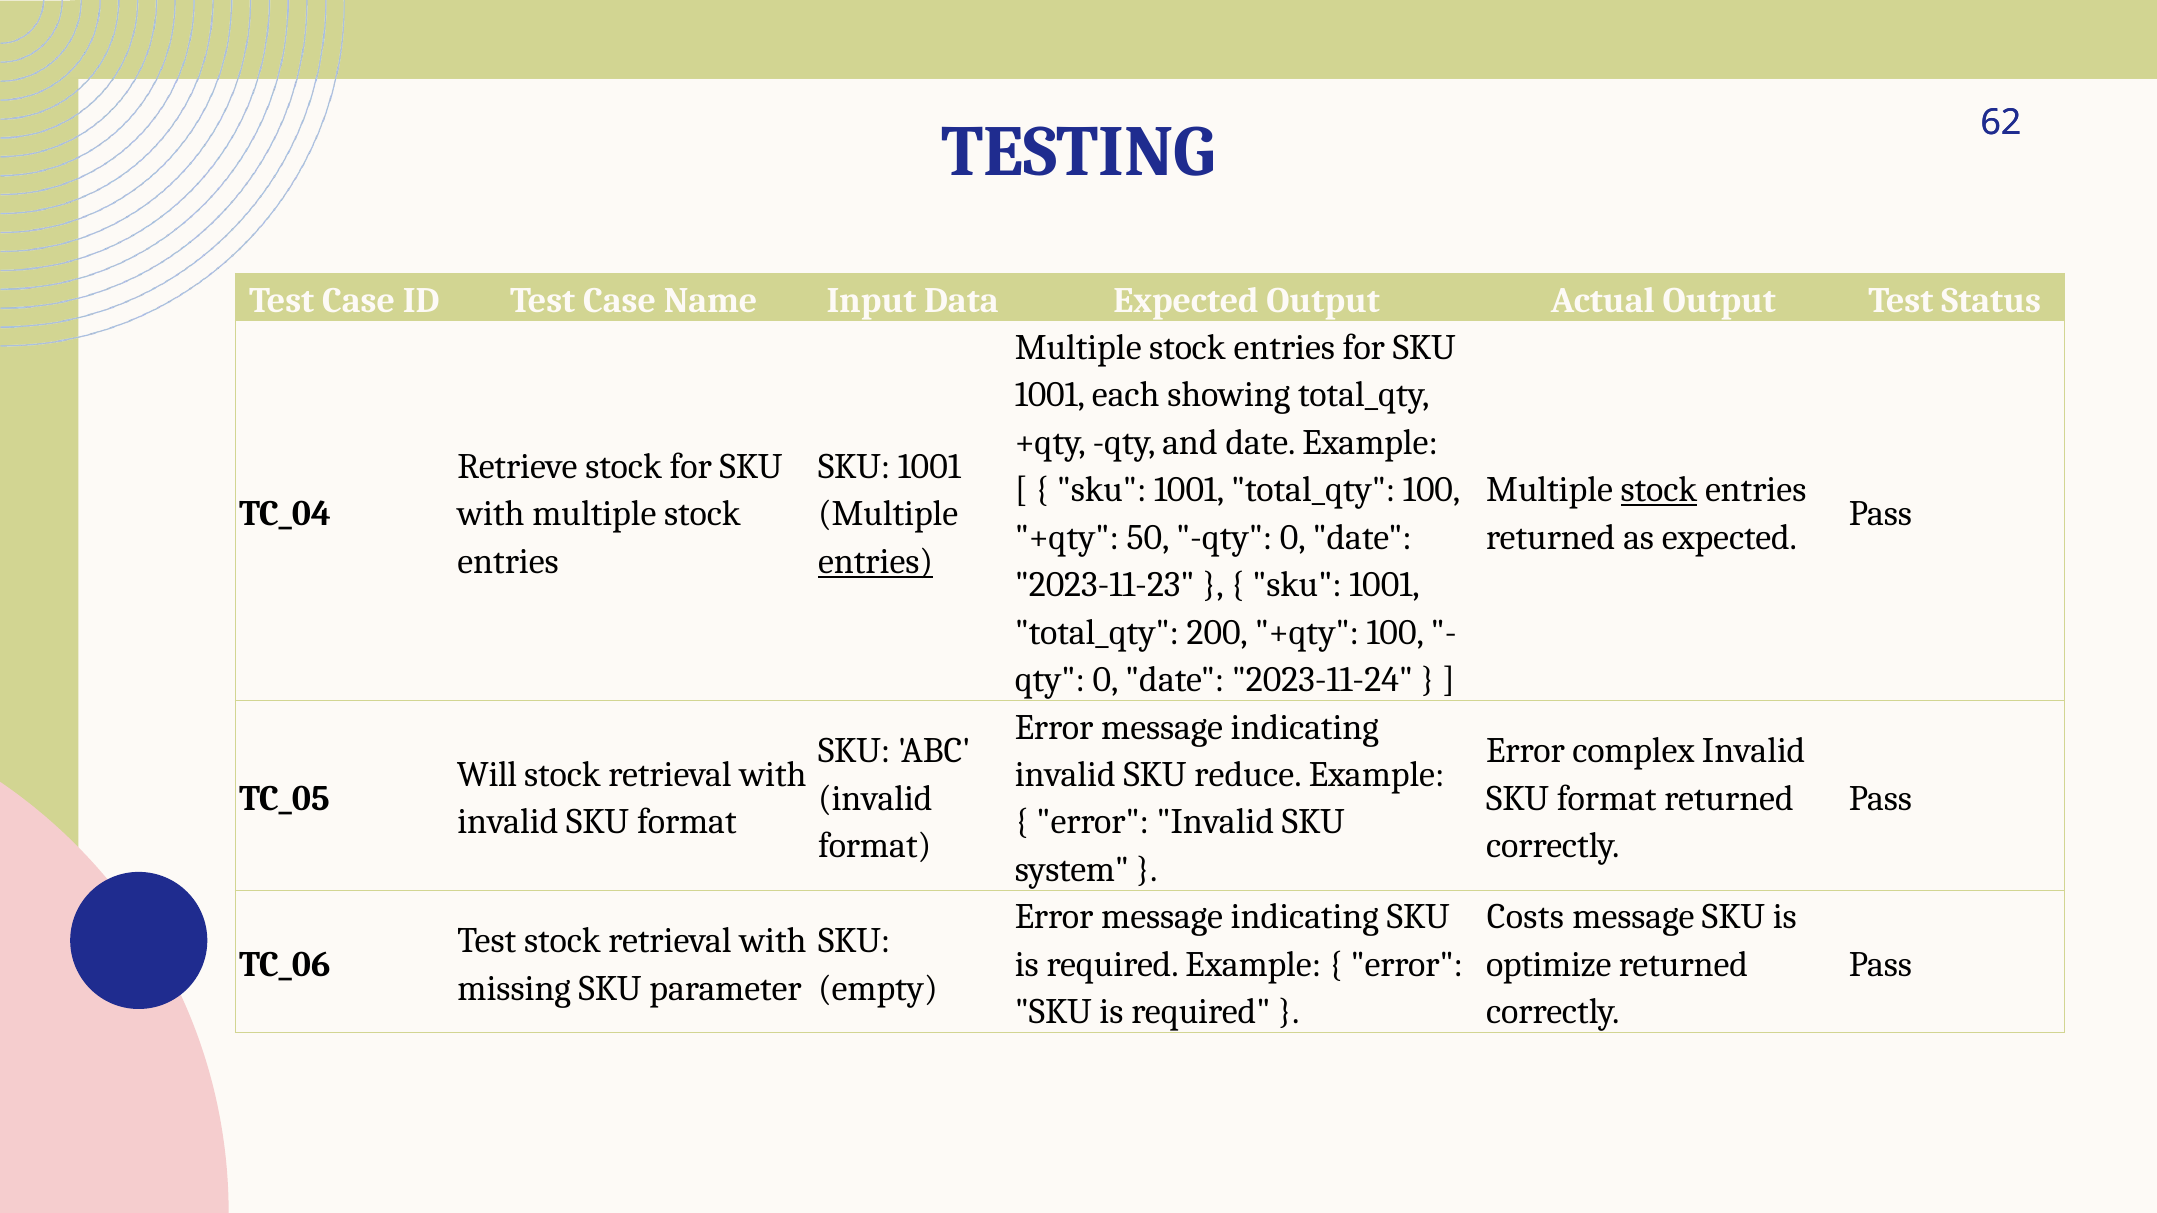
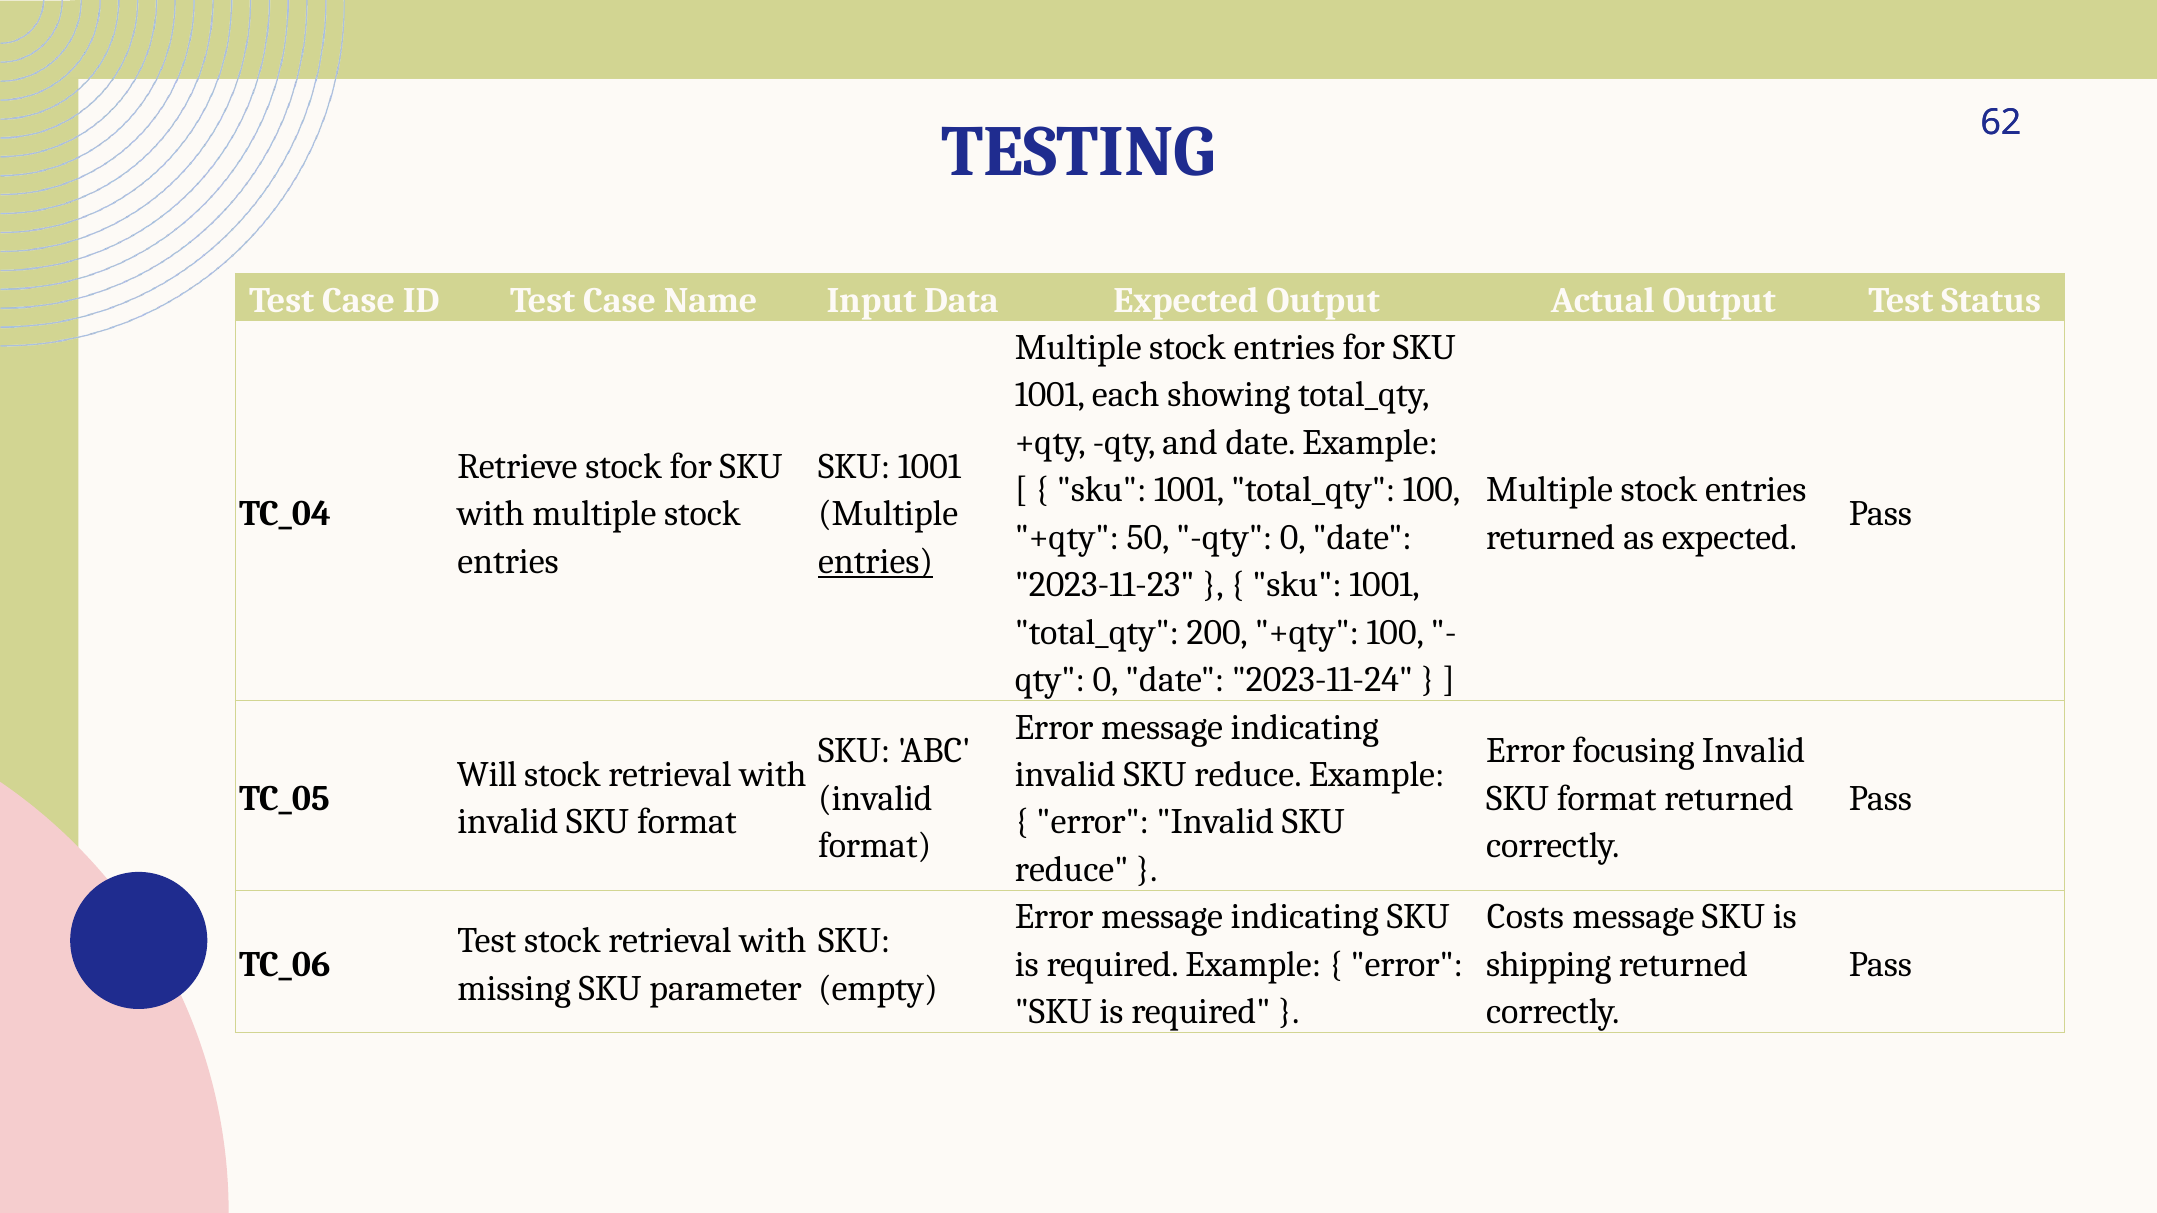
stock at (1659, 490) underline: present -> none
complex: complex -> focusing
system at (1072, 870): system -> reduce
optimize: optimize -> shipping
